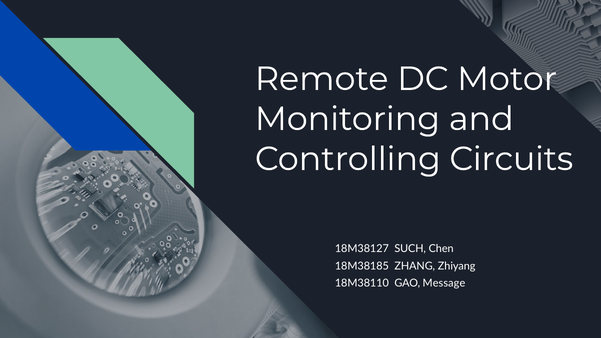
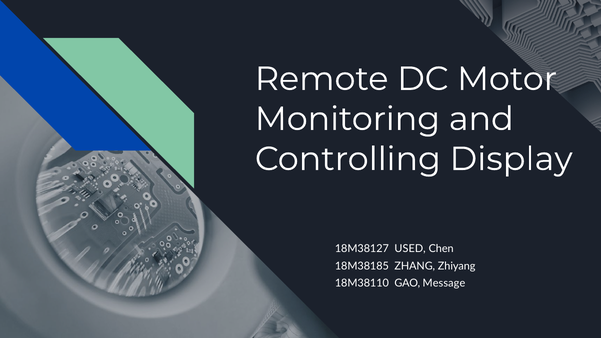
Circuits: Circuits -> Display
SUCH: SUCH -> USED
